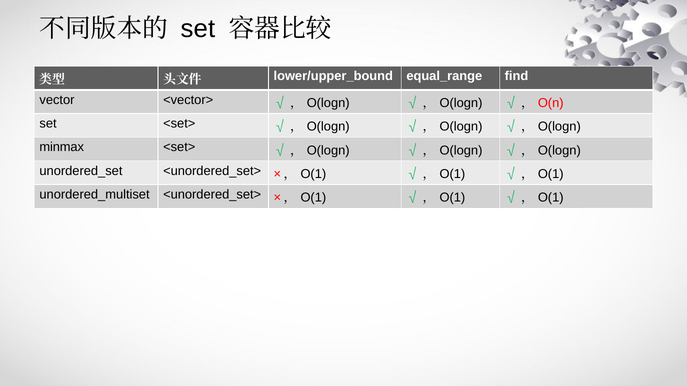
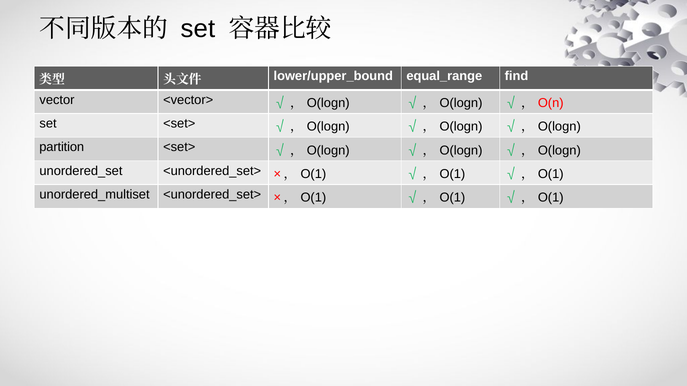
minmax: minmax -> partition
